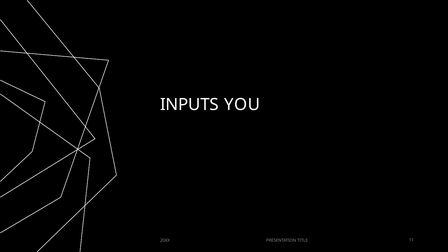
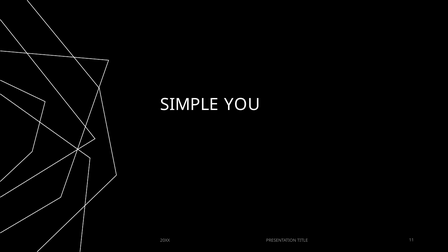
INPUTS: INPUTS -> SIMPLE
